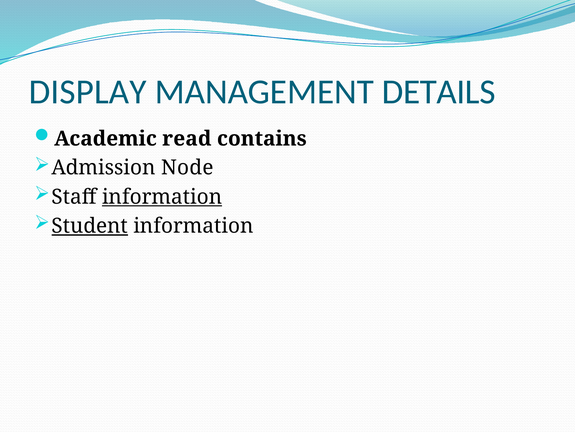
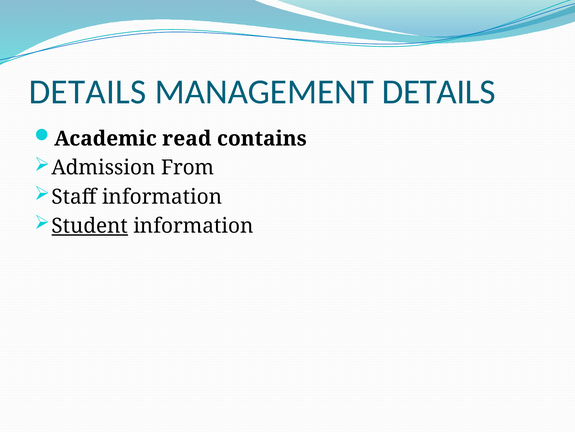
DISPLAY at (88, 92): DISPLAY -> DETAILS
Node: Node -> From
information at (162, 197) underline: present -> none
